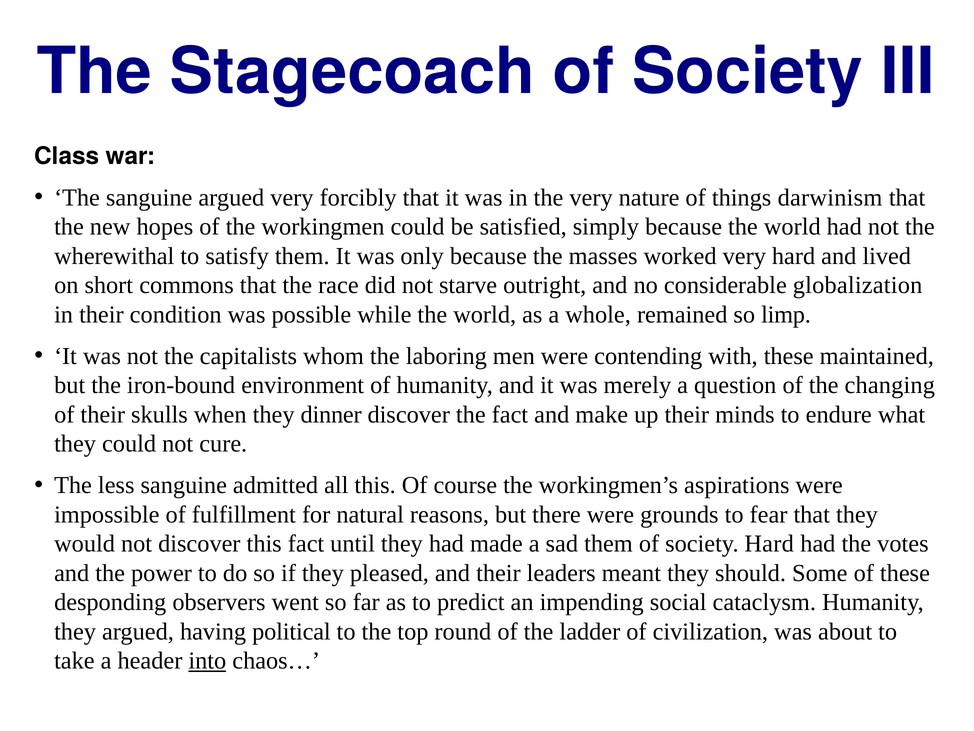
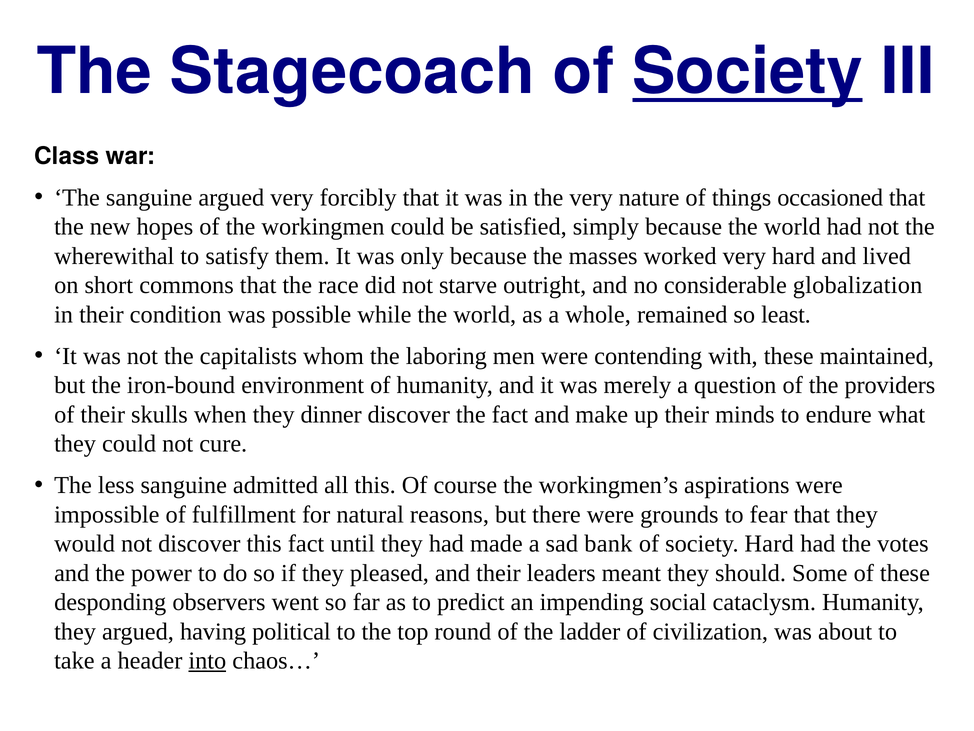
Society at (748, 72) underline: none -> present
darwinism: darwinism -> occasioned
limp: limp -> least
changing: changing -> providers
sad them: them -> bank
